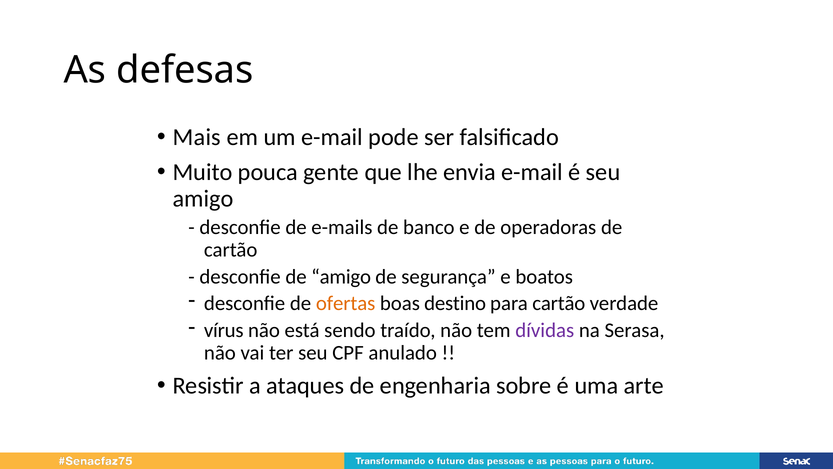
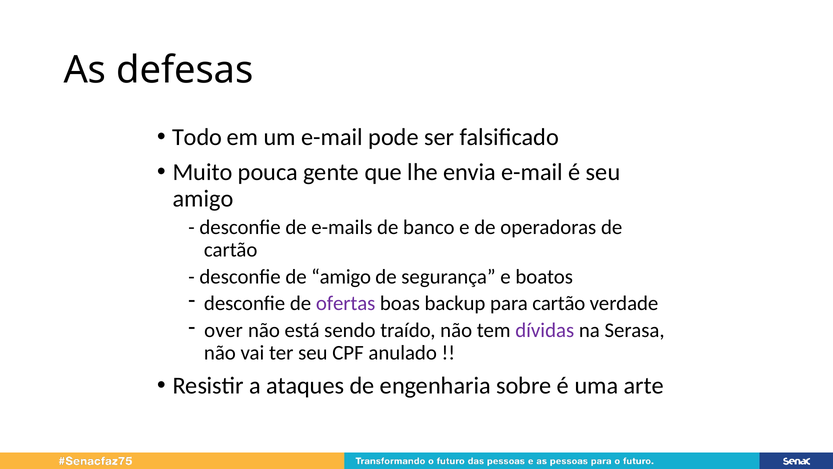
Mais: Mais -> Todo
ofertas colour: orange -> purple
destino: destino -> backup
vírus: vírus -> over
